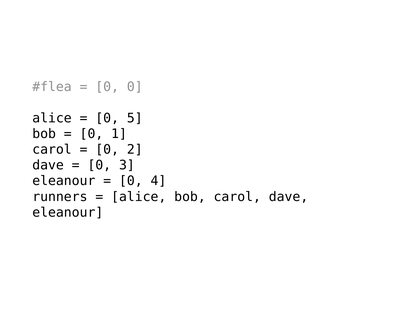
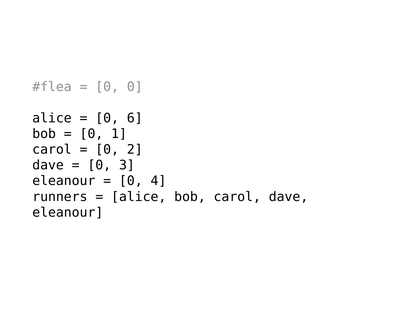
5: 5 -> 6
